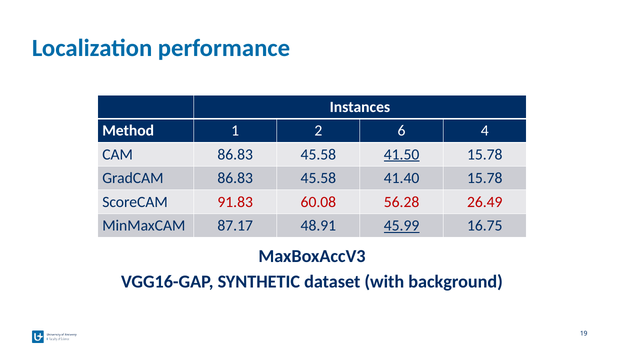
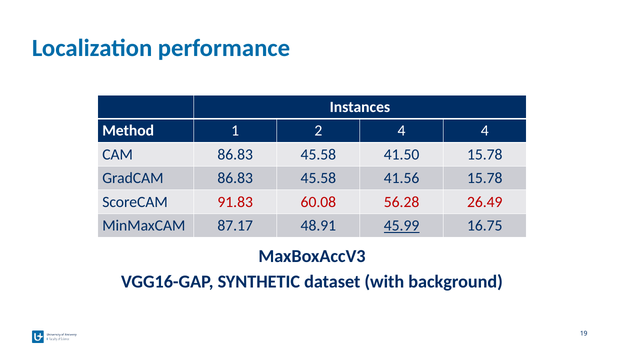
2 6: 6 -> 4
41.50 underline: present -> none
41.40: 41.40 -> 41.56
